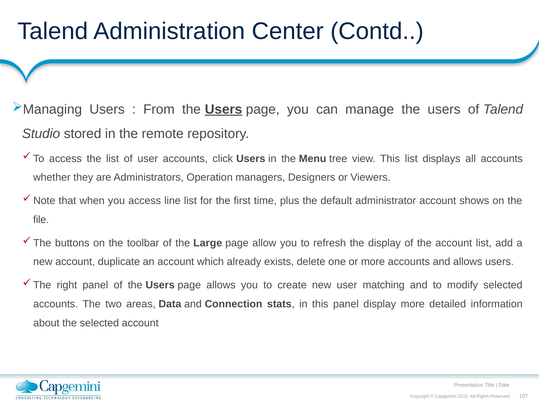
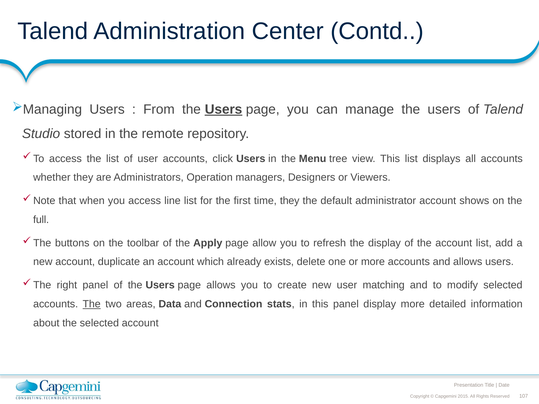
time plus: plus -> they
file: file -> full
Large: Large -> Apply
The at (92, 304) underline: none -> present
